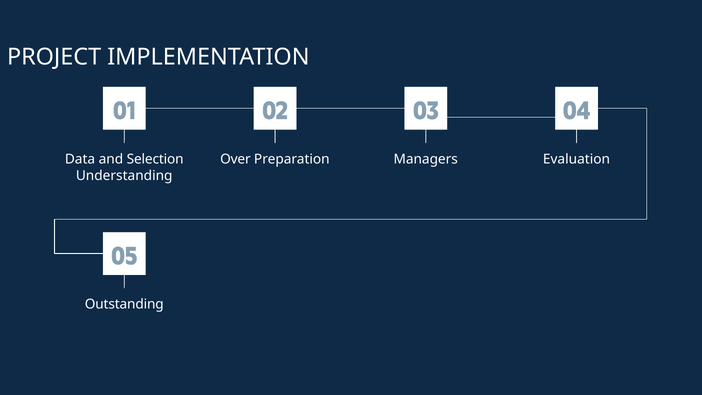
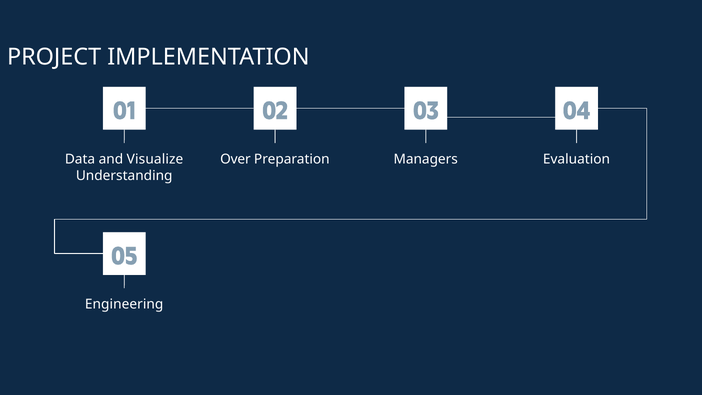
Selection: Selection -> Visualize
Outstanding: Outstanding -> Engineering
